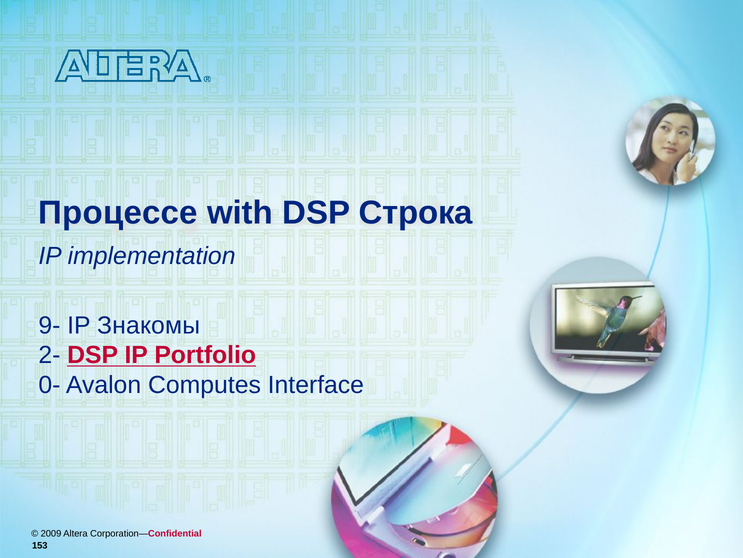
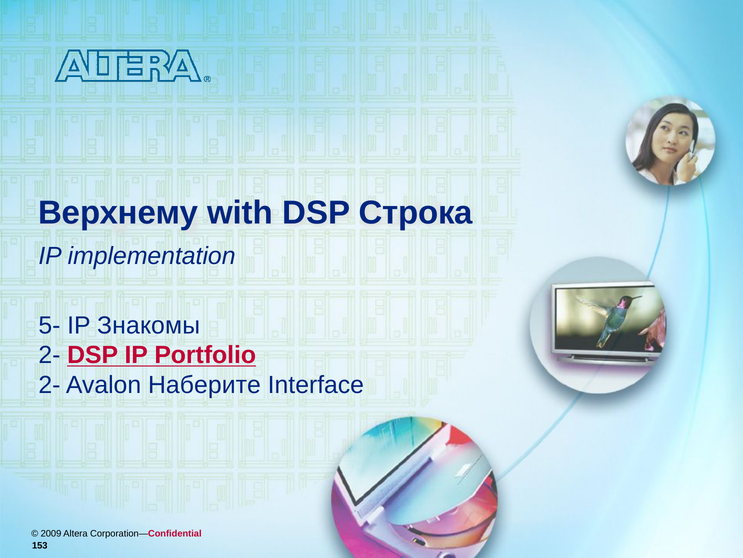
Процессе: Процессе -> Верхнему
9-: 9- -> 5-
0- at (49, 384): 0- -> 2-
Computes: Computes -> Наберите
